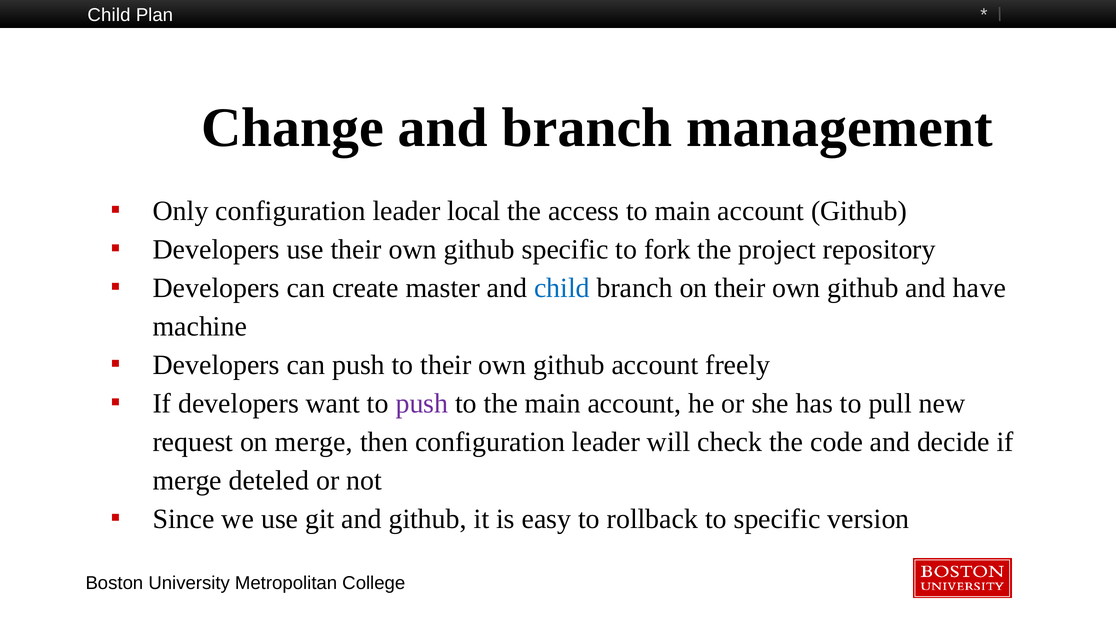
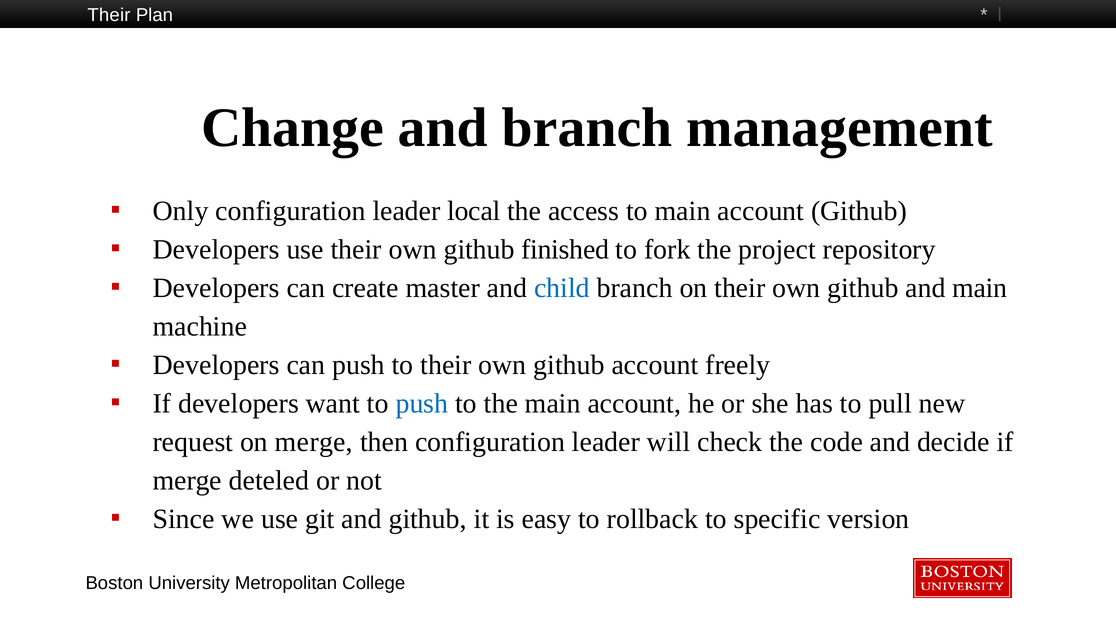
Child at (109, 15): Child -> Their
github specific: specific -> finished
and have: have -> main
push at (422, 403) colour: purple -> blue
